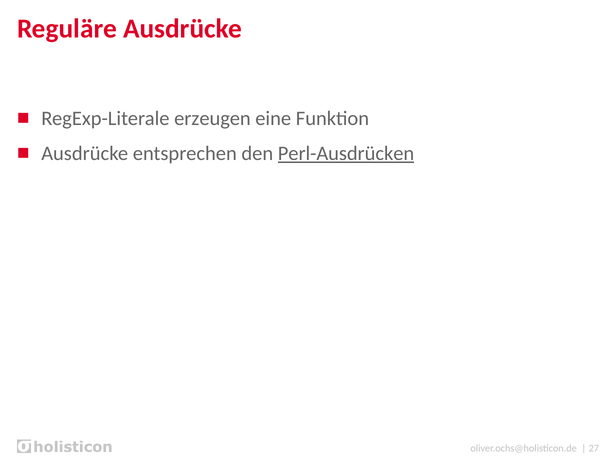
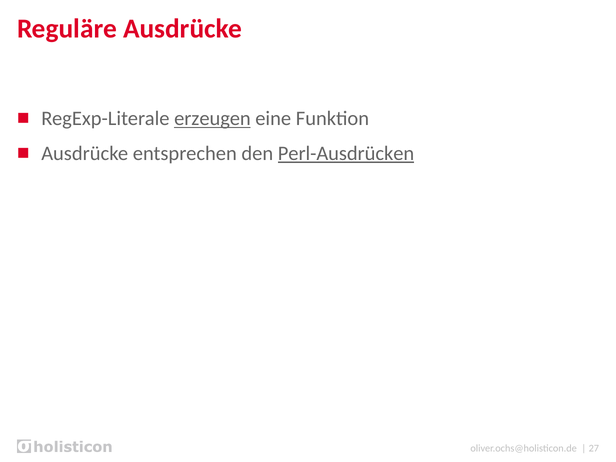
erzeugen underline: none -> present
